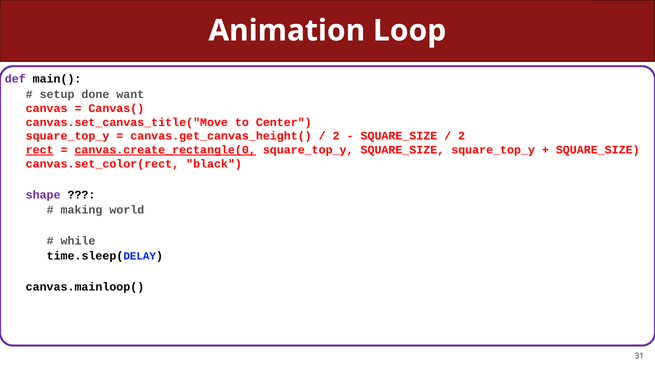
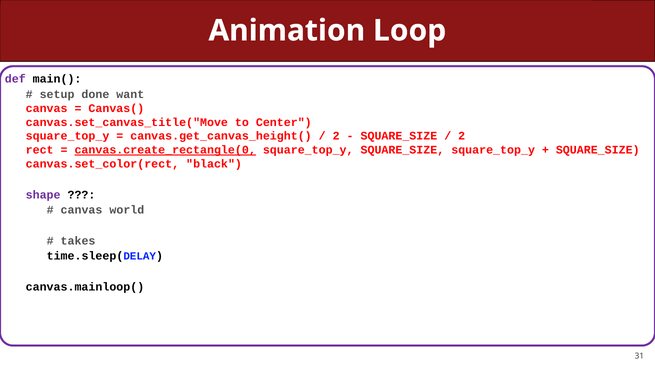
rect underline: present -> none
making at (82, 210): making -> canvas
while: while -> takes
